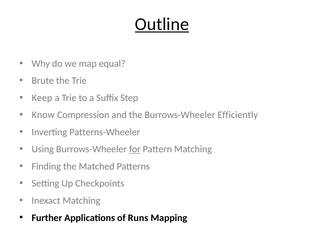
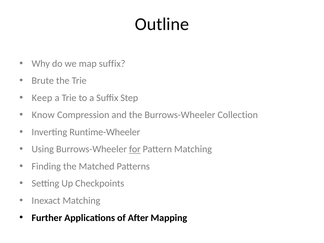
Outline underline: present -> none
map equal: equal -> suffix
Efficiently: Efficiently -> Collection
Patterns-Wheeler: Patterns-Wheeler -> Runtime-Wheeler
Runs: Runs -> After
